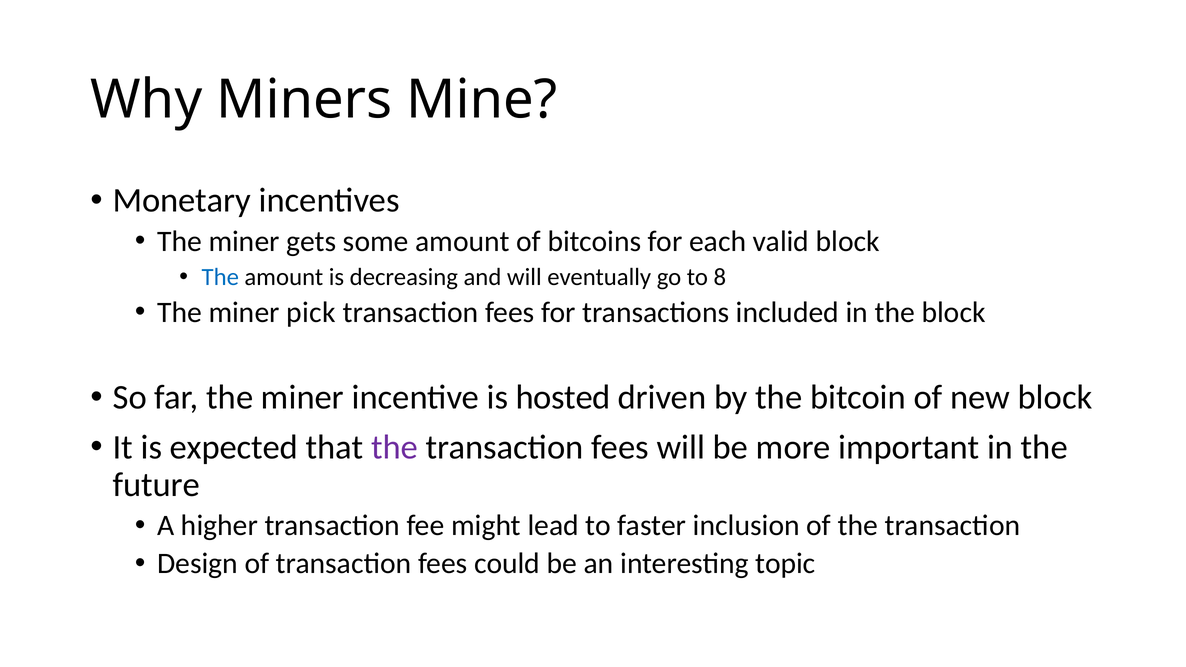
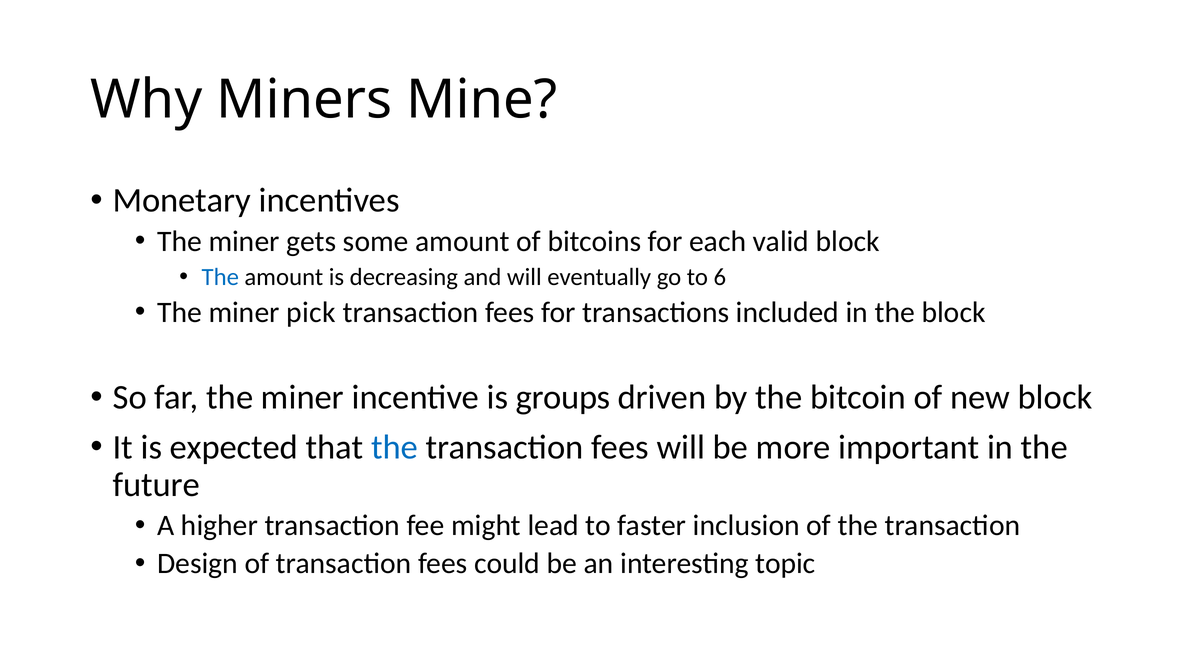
8: 8 -> 6
hosted: hosted -> groups
the at (394, 447) colour: purple -> blue
